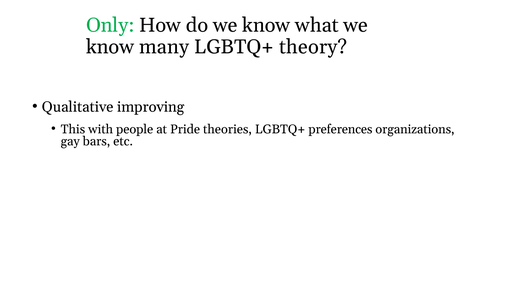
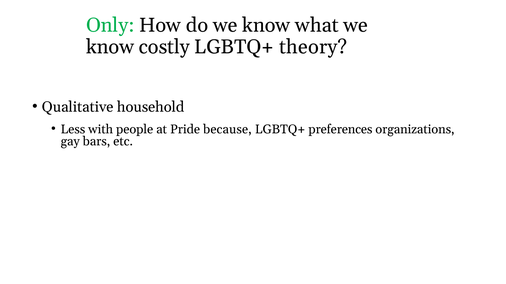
many: many -> costly
improving: improving -> household
This: This -> Less
theories: theories -> because
